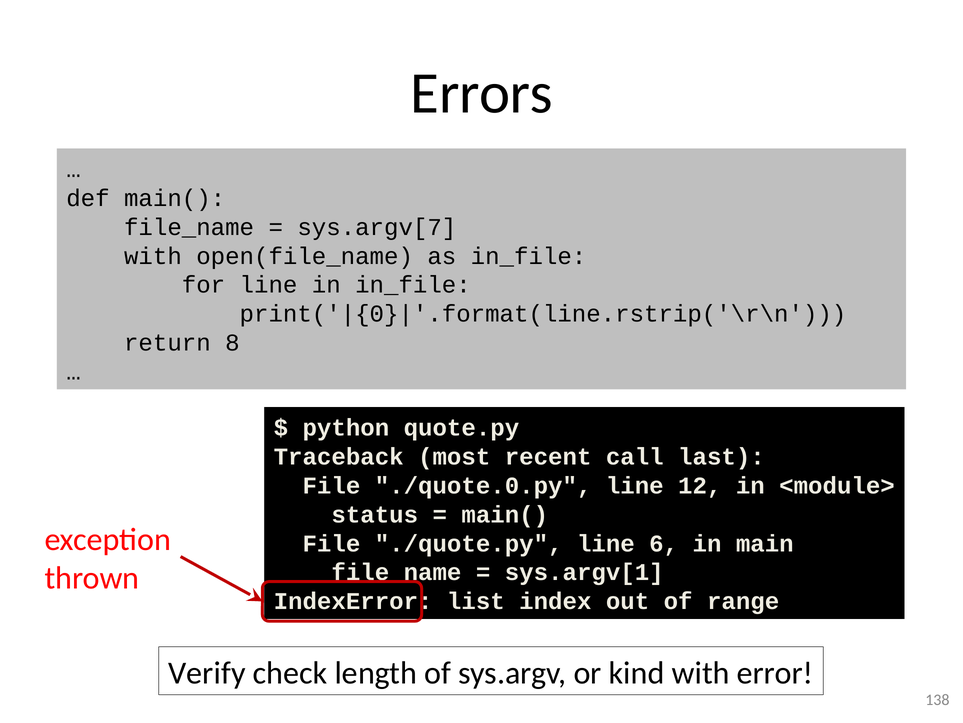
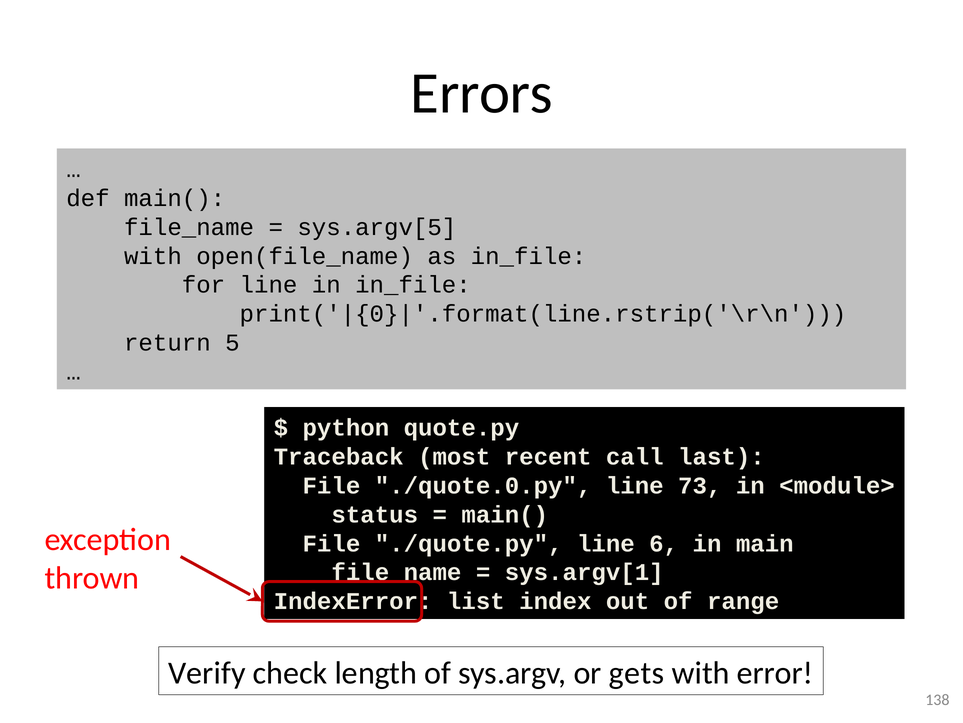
sys.argv[7: sys.argv[7 -> sys.argv[5
8: 8 -> 5
12: 12 -> 73
kind: kind -> gets
